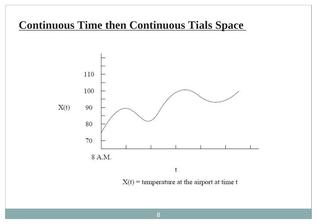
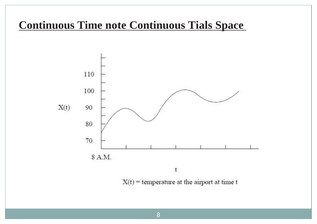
then: then -> note
